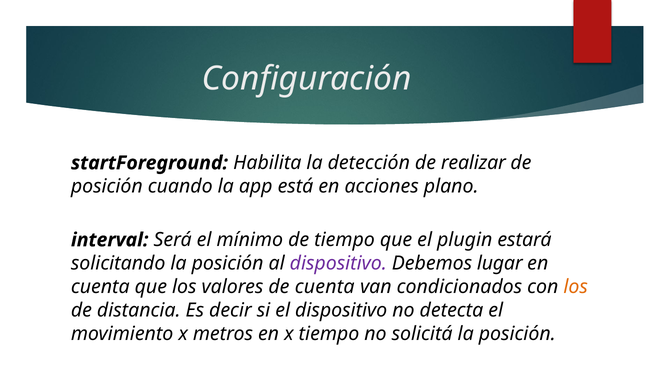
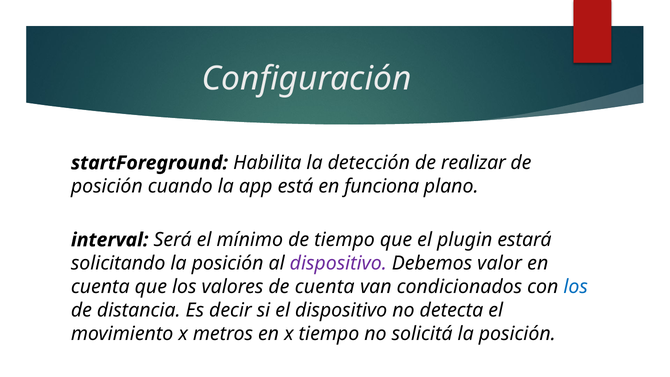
acciones: acciones -> funciona
lugar: lugar -> valor
los at (576, 287) colour: orange -> blue
